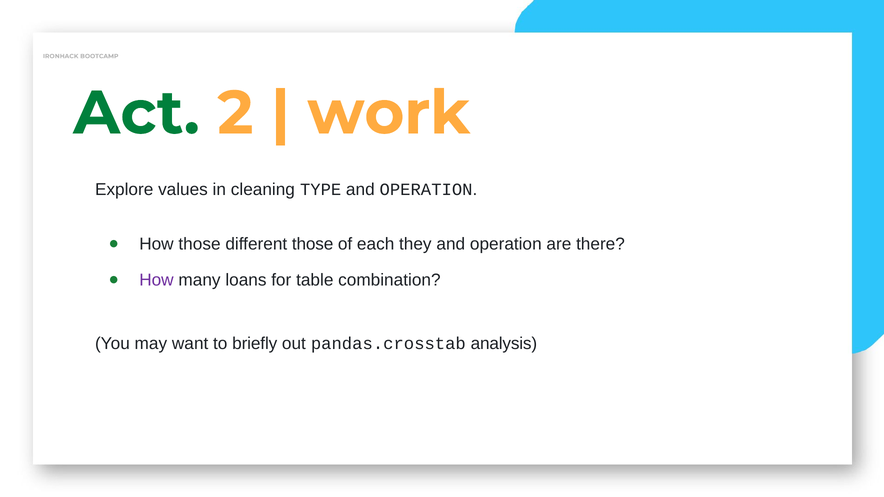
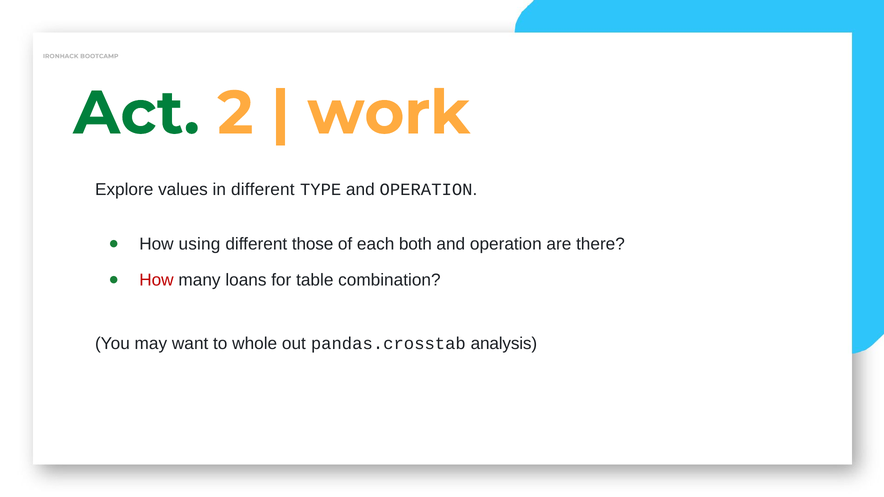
in cleaning: cleaning -> different
How those: those -> using
they: they -> both
How at (156, 280) colour: purple -> red
briefly: briefly -> whole
